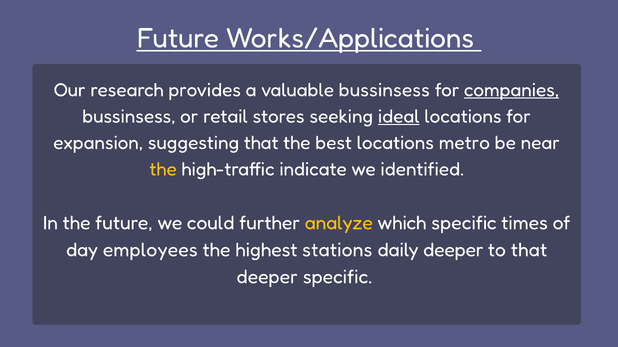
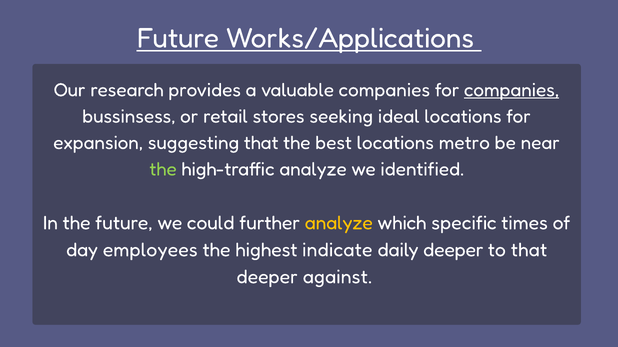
valuable bussinsess: bussinsess -> companies
ideal underline: present -> none
the at (163, 169) colour: yellow -> light green
high-traffic indicate: indicate -> analyze
stations: stations -> indicate
deeper specific: specific -> against
